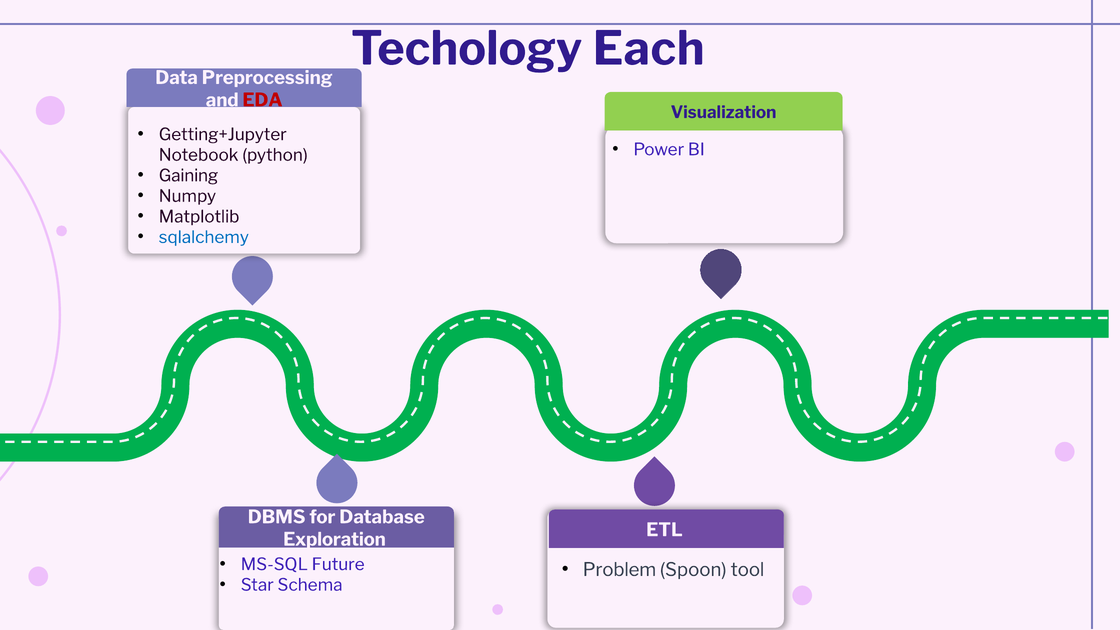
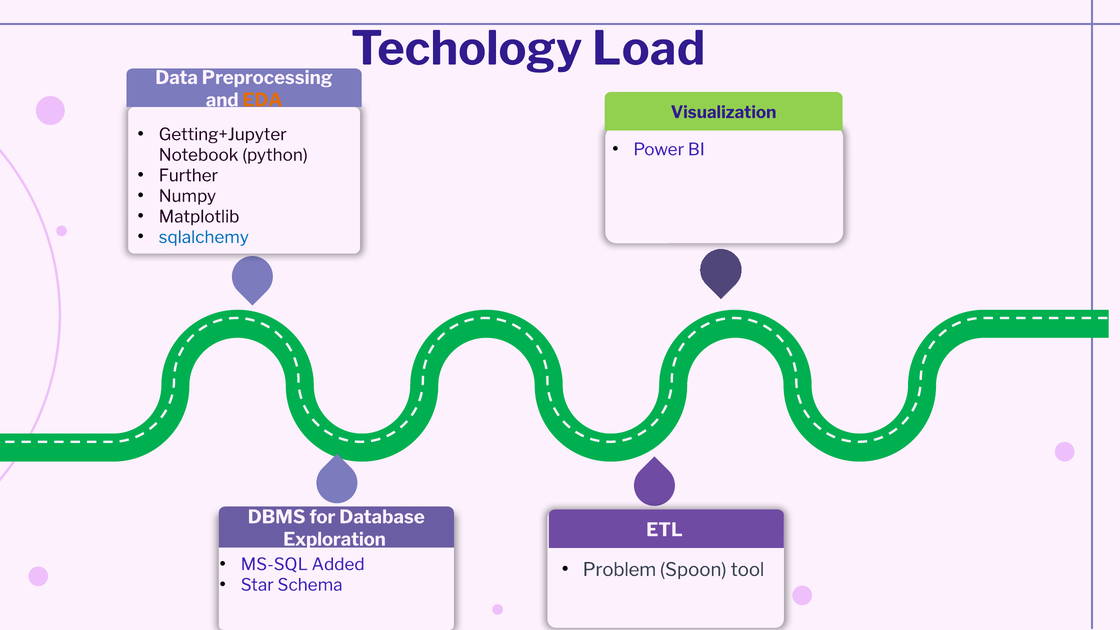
Each: Each -> Load
EDA colour: red -> orange
Gaining: Gaining -> Further
Future: Future -> Added
